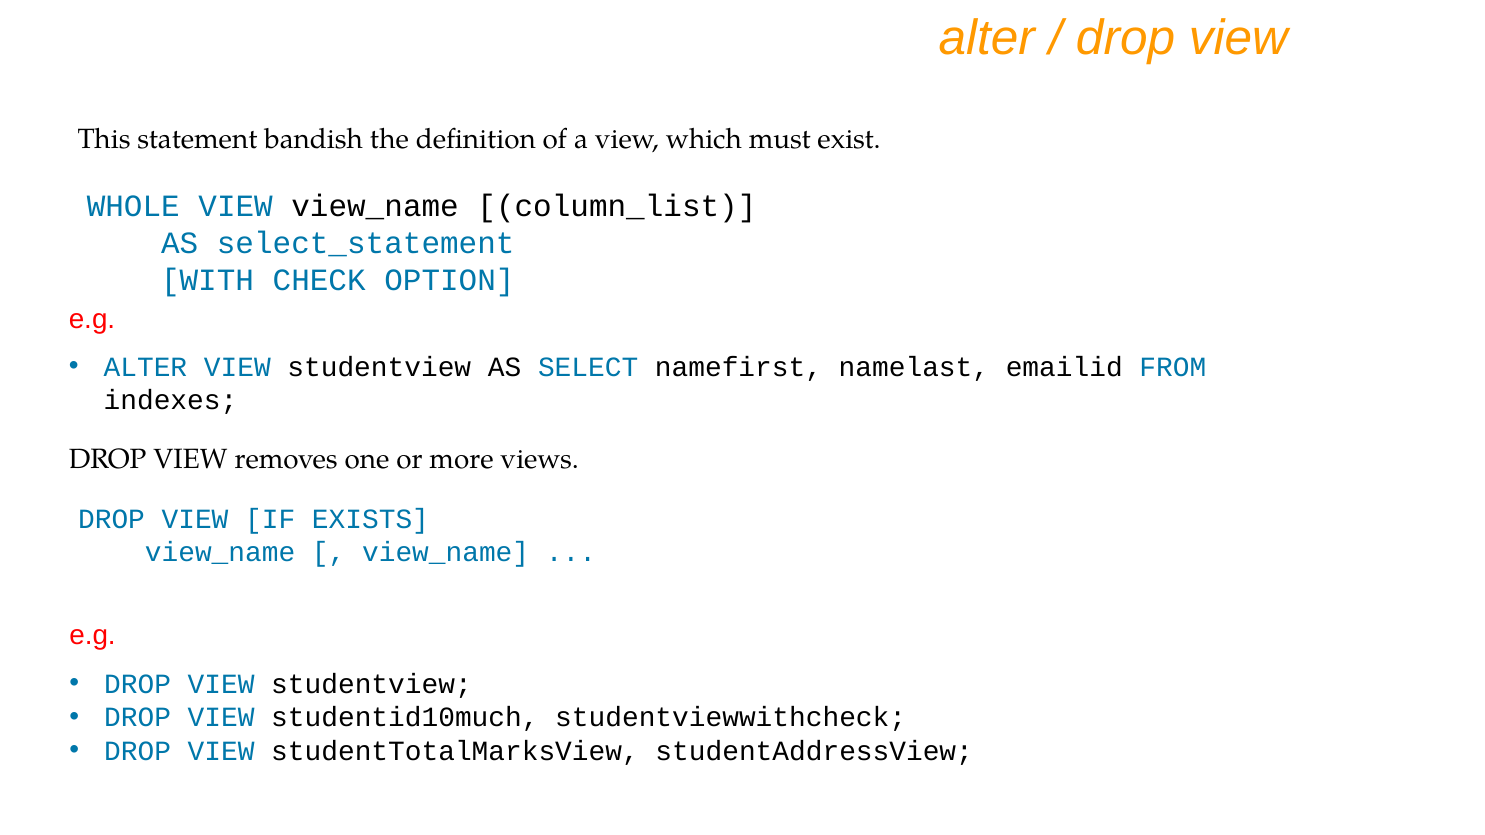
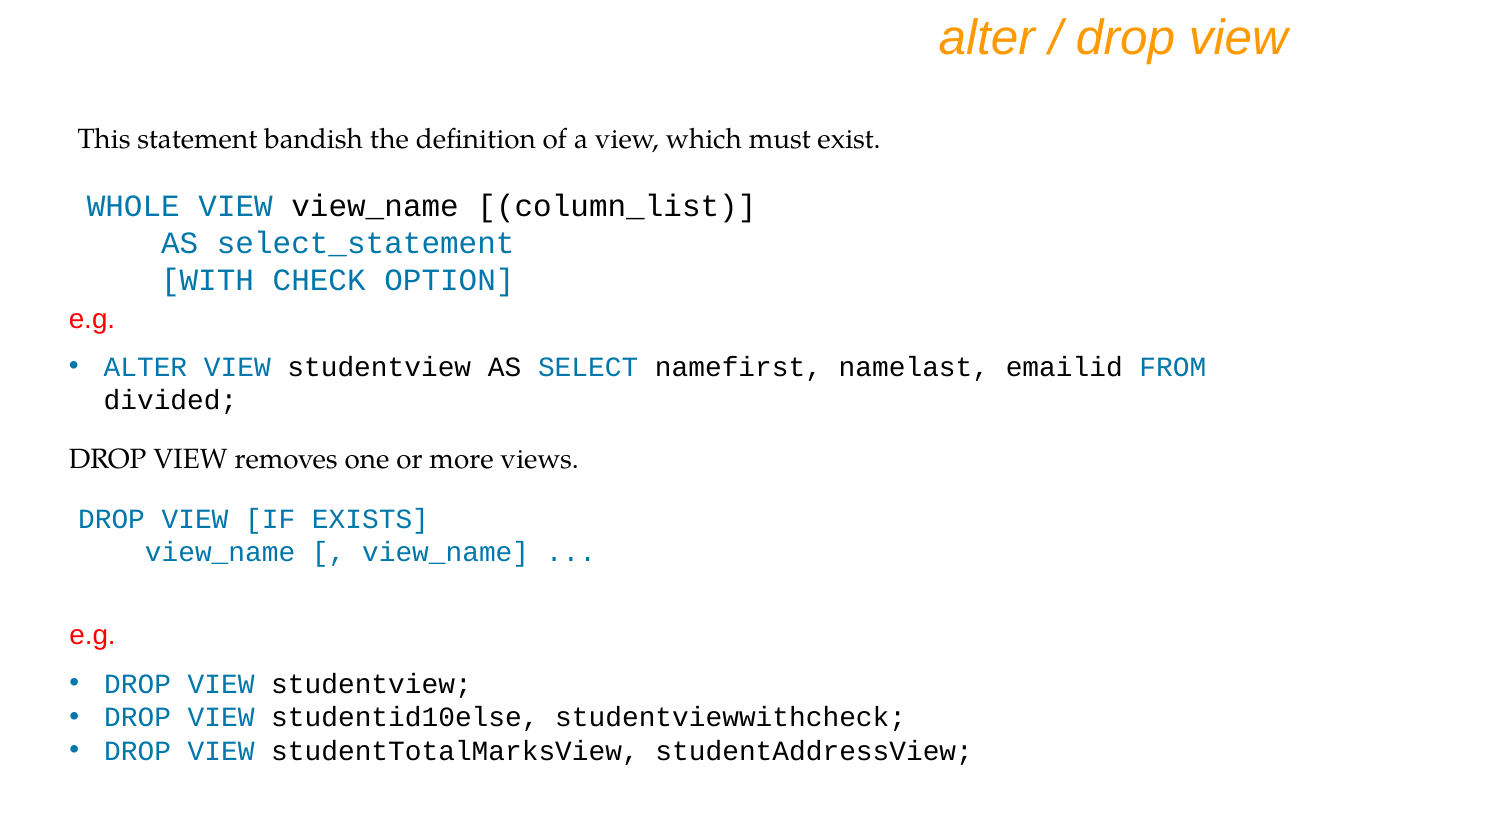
indexes: indexes -> divided
studentid10much: studentid10much -> studentid10else
